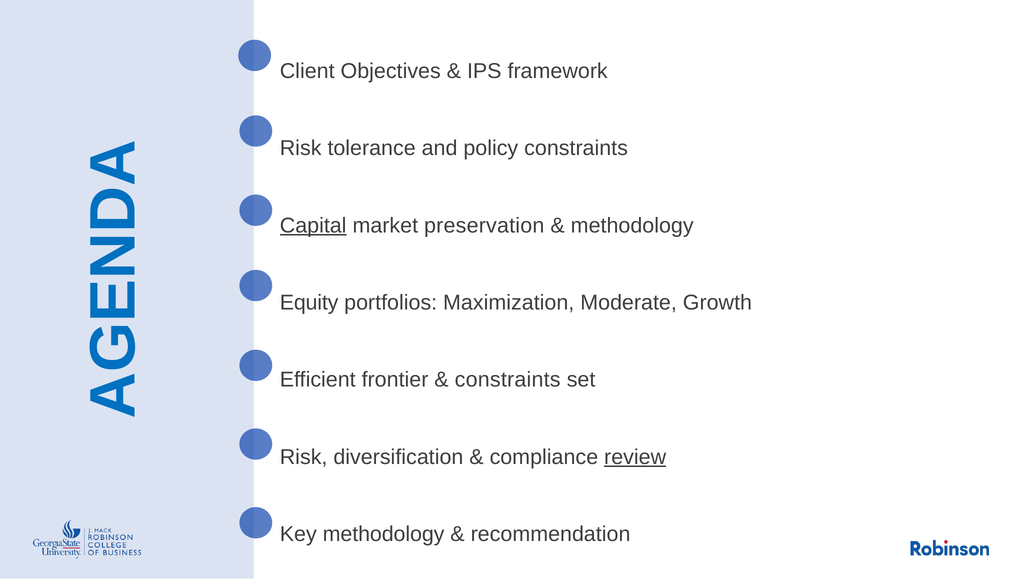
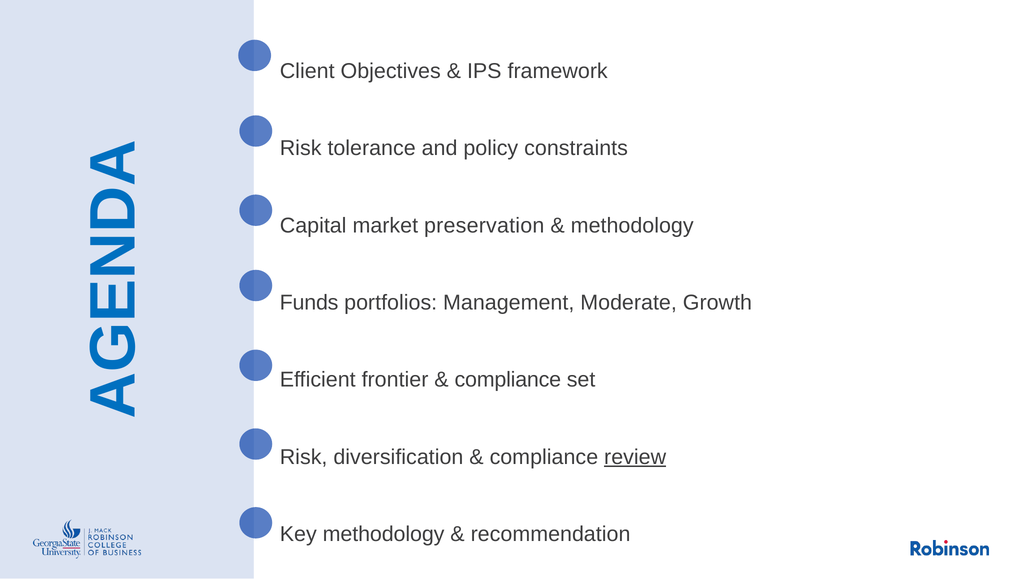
Capital underline: present -> none
Equity: Equity -> Funds
Maximization: Maximization -> Management
constraints at (508, 380): constraints -> compliance
